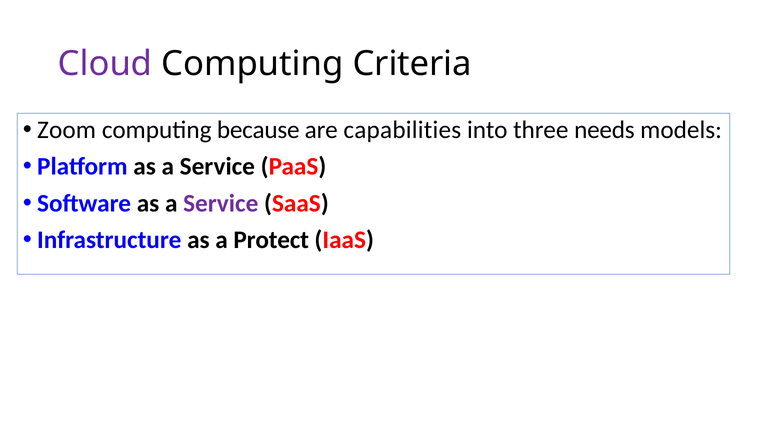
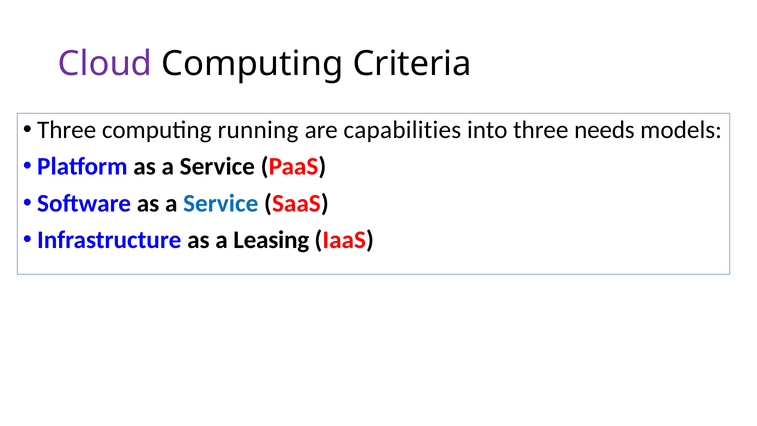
Zoom at (67, 130): Zoom -> Three
because: because -> running
Service at (221, 203) colour: purple -> blue
Protect: Protect -> Leasing
